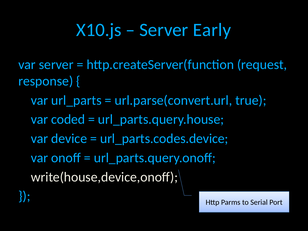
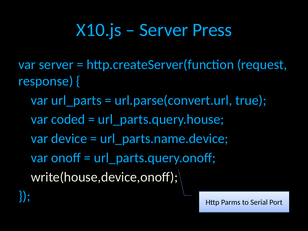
Early: Early -> Press
url_parts.codes.device: url_parts.codes.device -> url_parts.name.device
